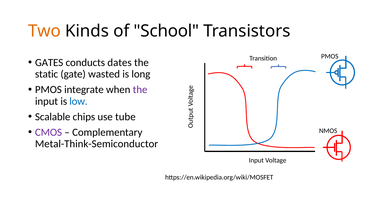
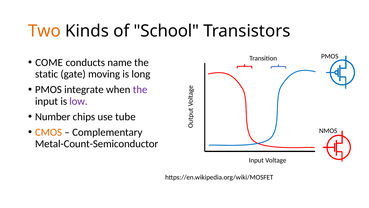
GATES: GATES -> COME
dates: dates -> name
wasted: wasted -> moving
low colour: blue -> purple
Scalable: Scalable -> Number
CMOS colour: purple -> orange
Metal-Think-Semiconductor: Metal-Think-Semiconductor -> Metal-Count-Semiconductor
